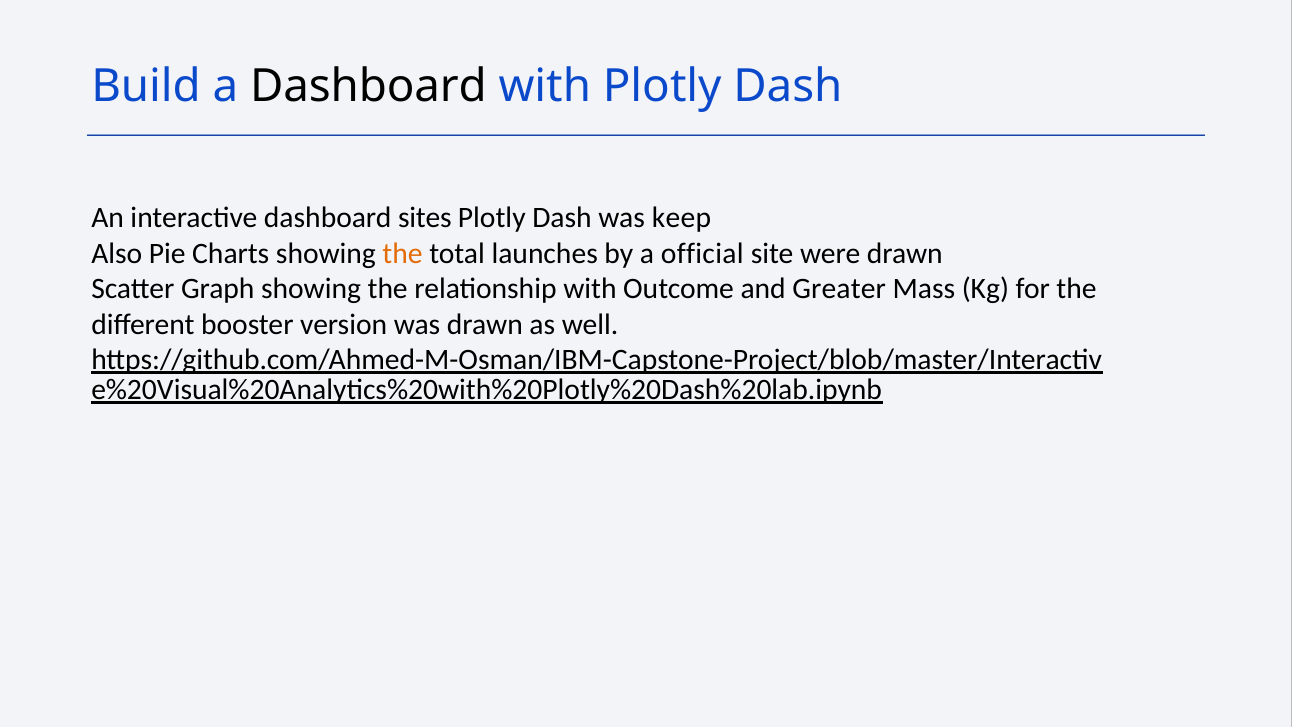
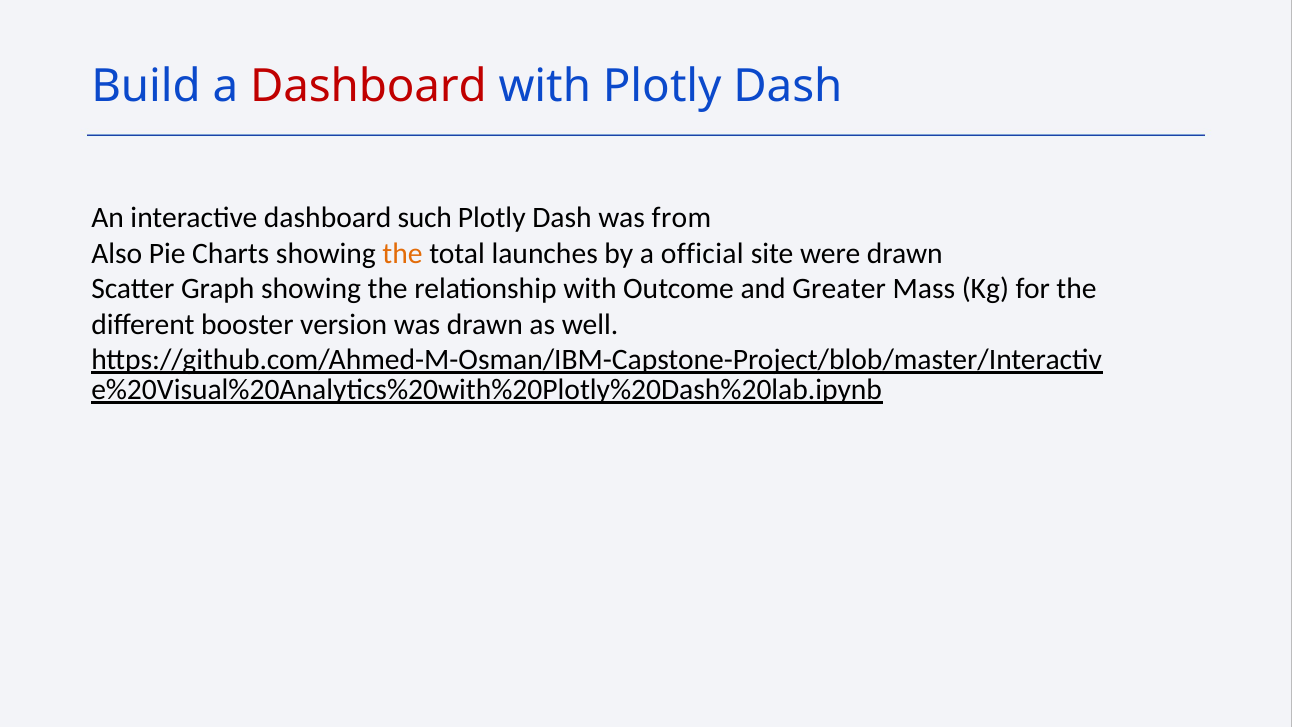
Dashboard at (368, 86) colour: black -> red
sites: sites -> such
keep: keep -> from
